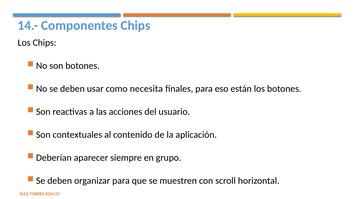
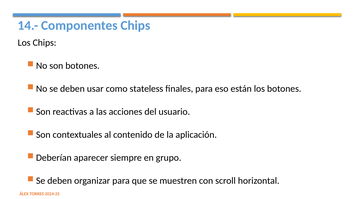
necesita: necesita -> stateless
